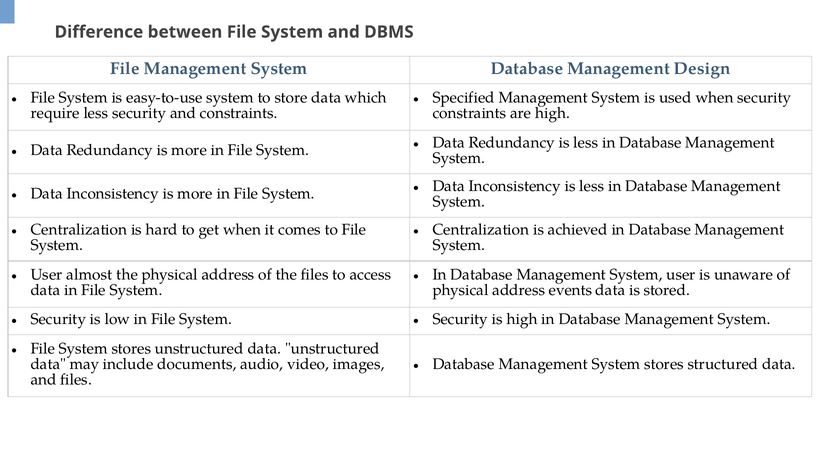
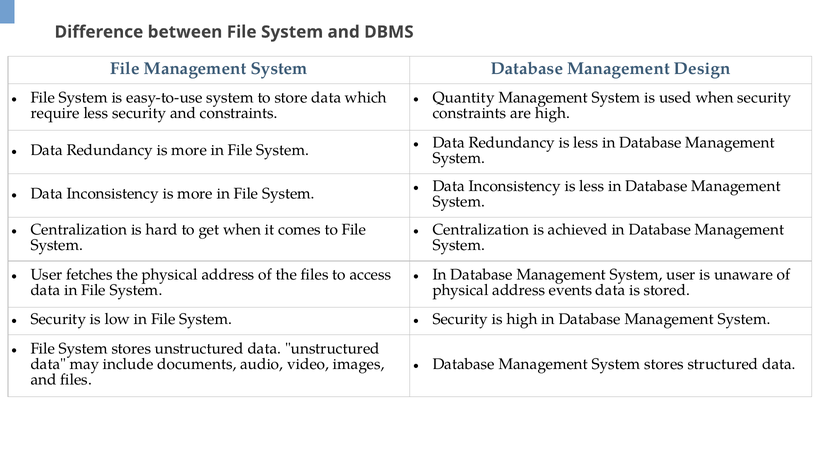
Specified: Specified -> Quantity
almost: almost -> fetches
